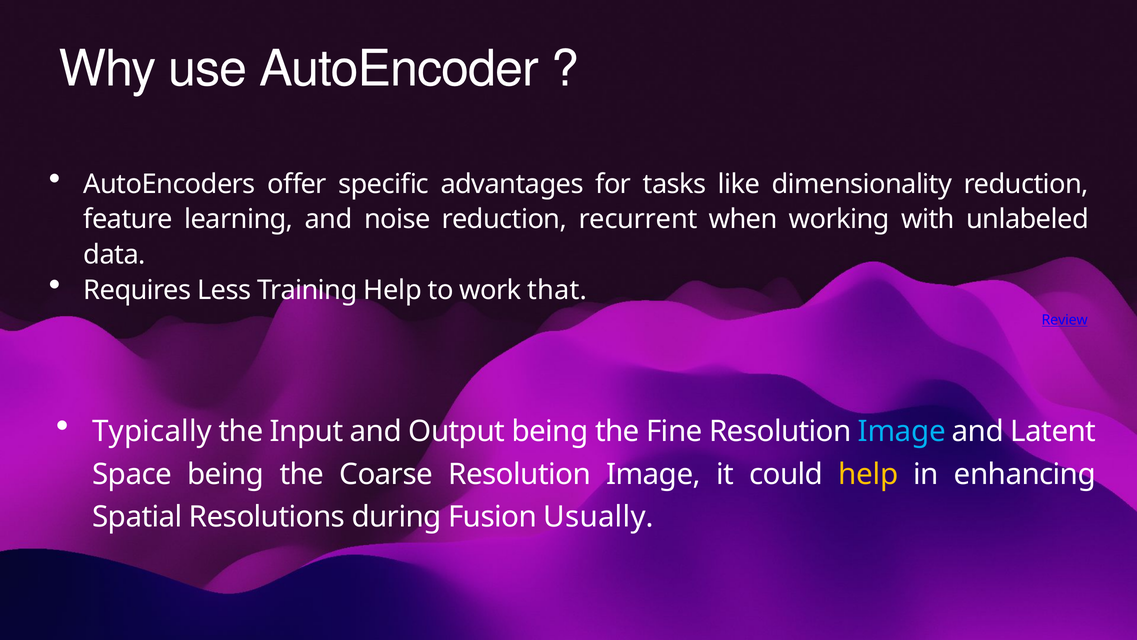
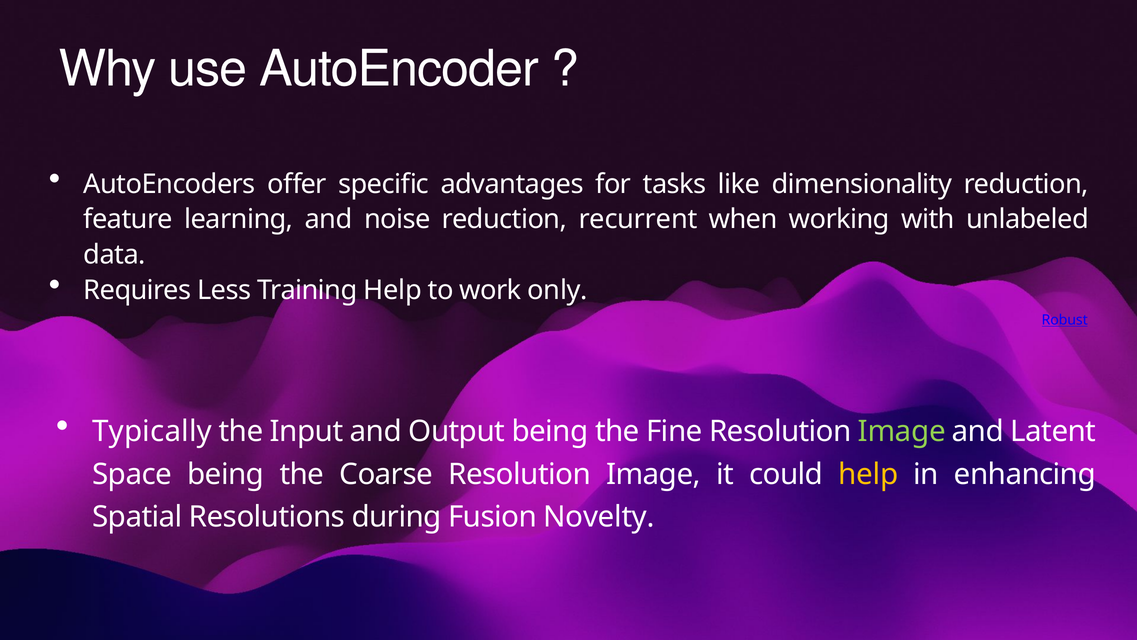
that: that -> only
Review: Review -> Robust
Image at (902, 431) colour: light blue -> light green
Usually: Usually -> Novelty
